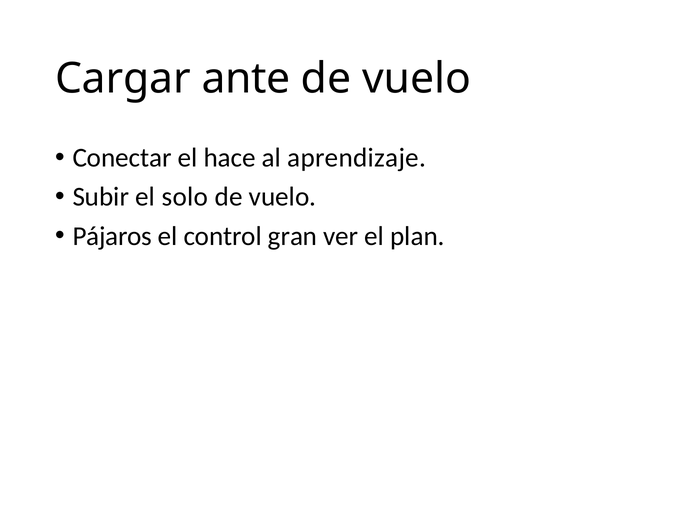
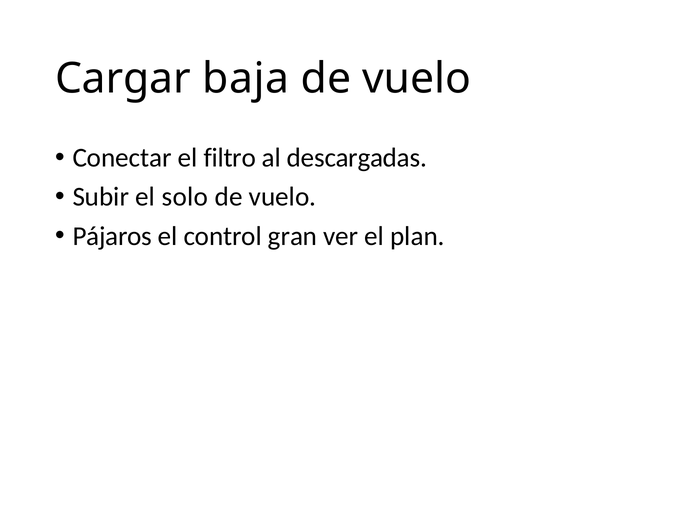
ante: ante -> baja
hace: hace -> filtro
aprendizaje: aprendizaje -> descargadas
